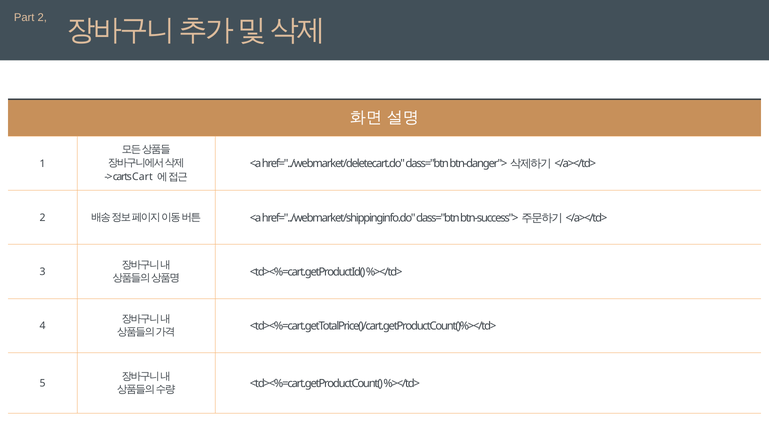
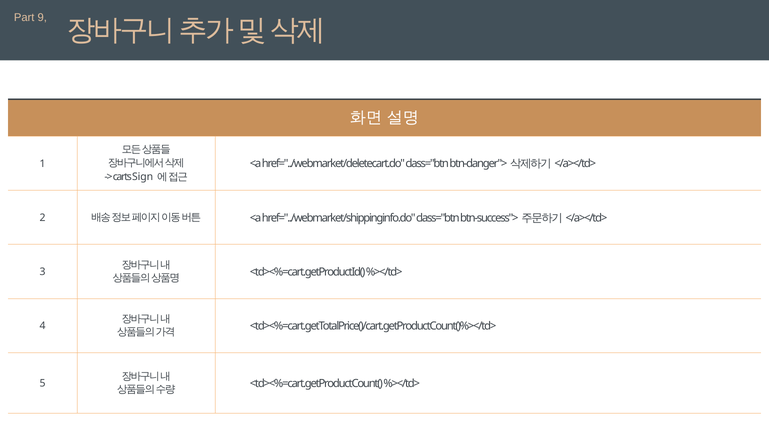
Part 2: 2 -> 9
Cart: Cart -> Sign
